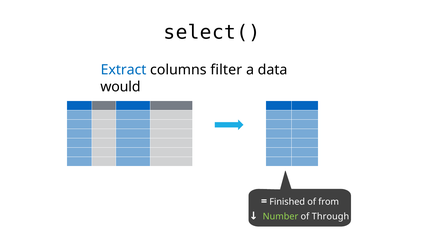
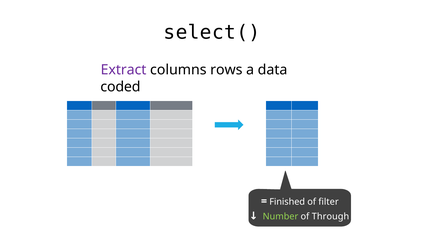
Extract colour: blue -> purple
filter: filter -> rows
would: would -> coded
from: from -> filter
